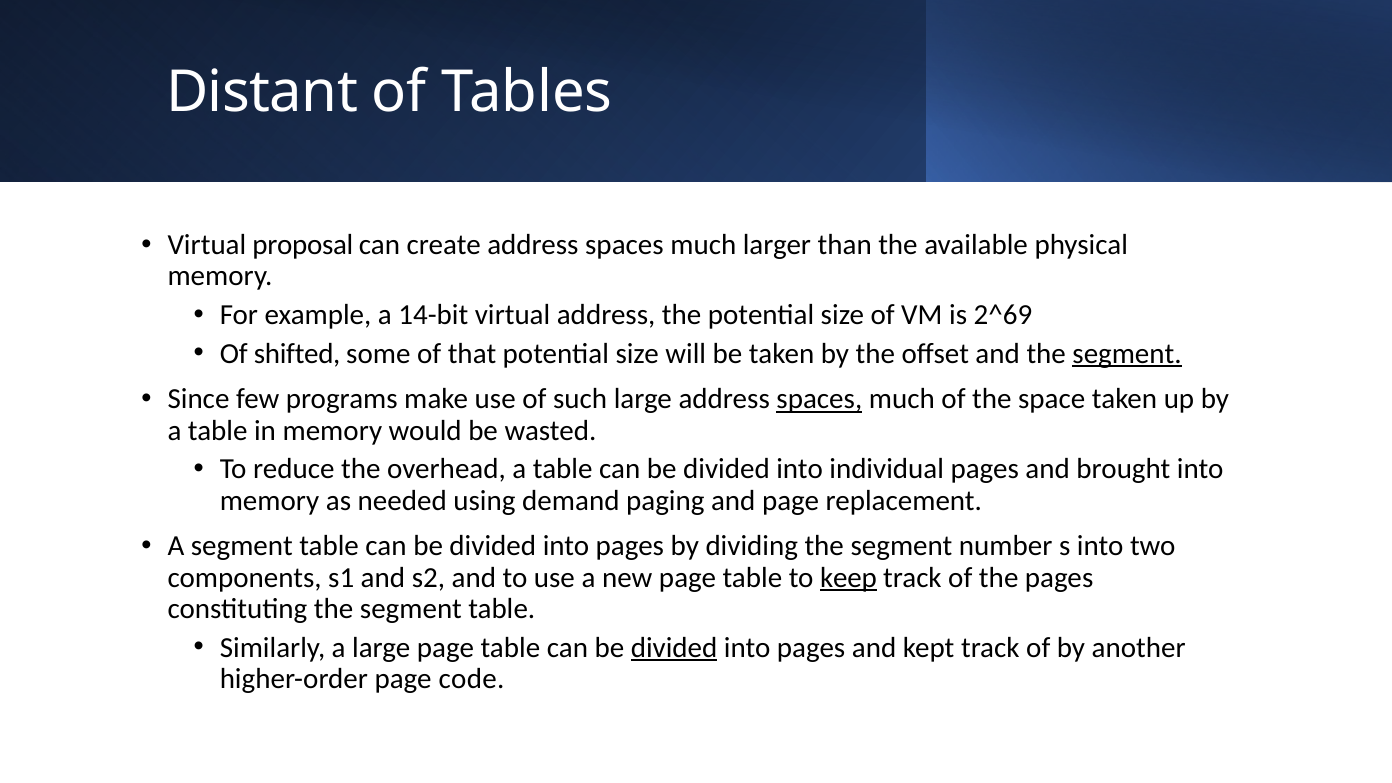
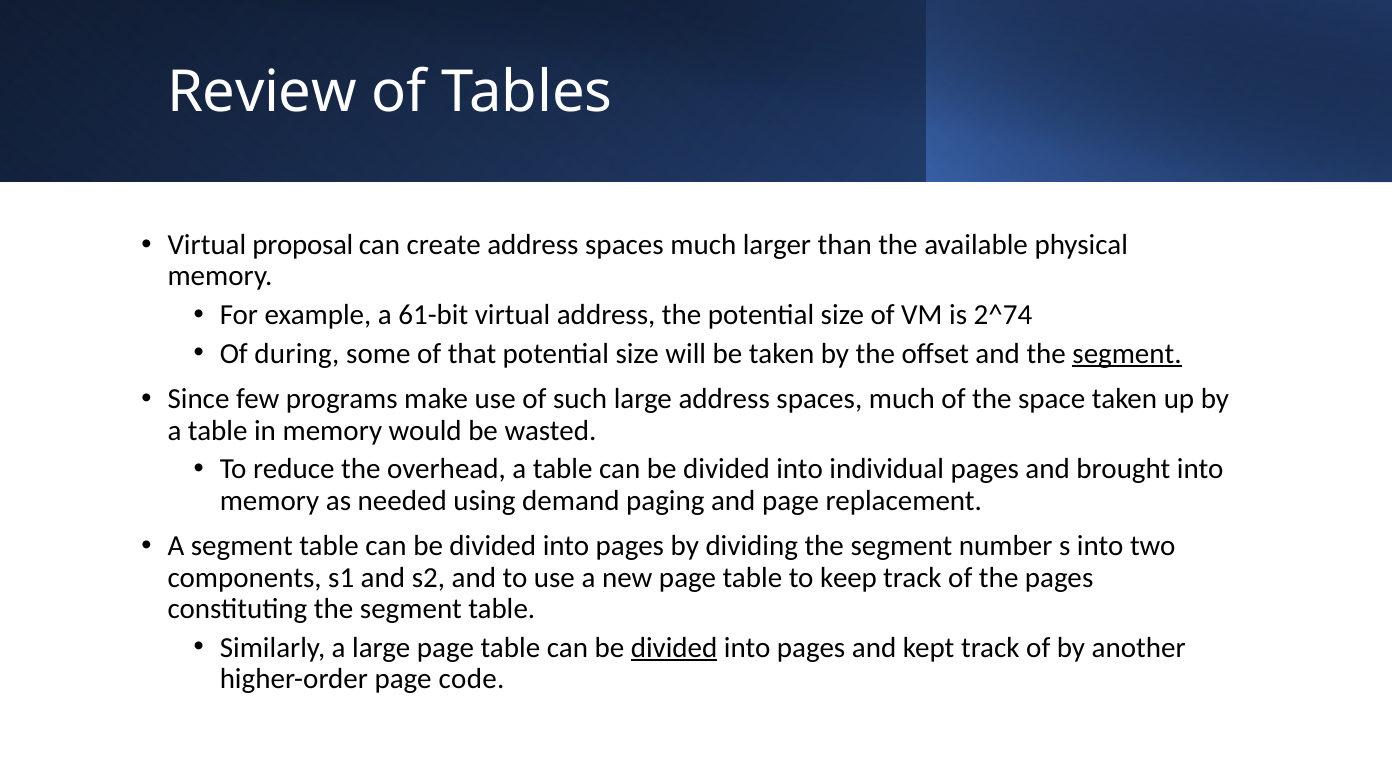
Distant: Distant -> Review
14-bit: 14-bit -> 61-bit
2^69: 2^69 -> 2^74
shifted: shifted -> during
spaces at (819, 399) underline: present -> none
keep underline: present -> none
